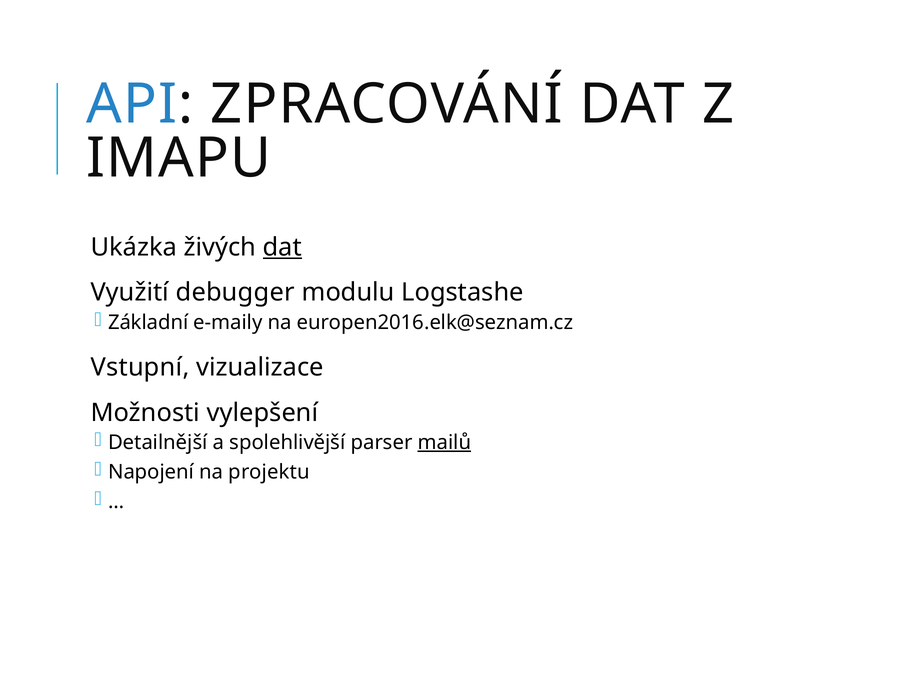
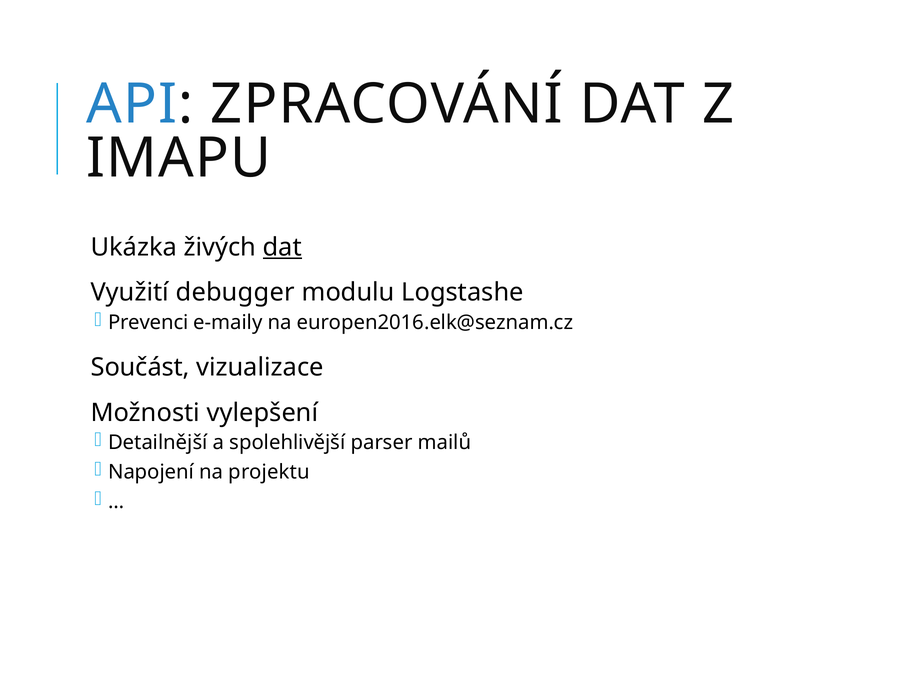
Základní: Základní -> Prevenci
Vstupní: Vstupní -> Součást
mailů underline: present -> none
